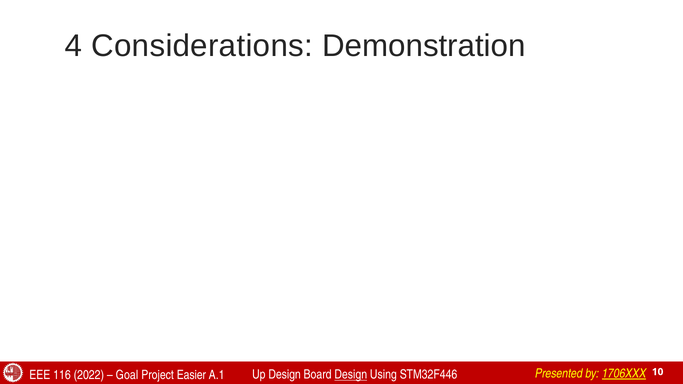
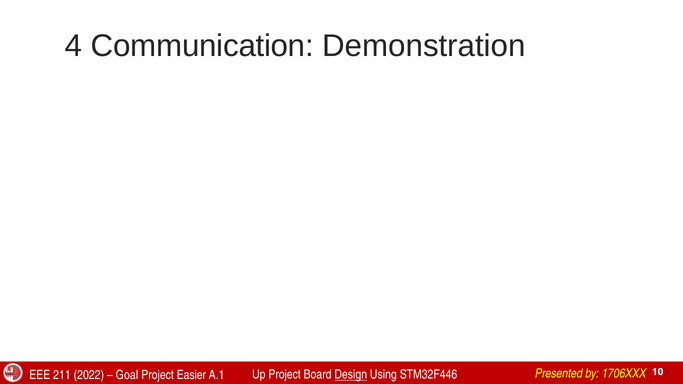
Considerations: Considerations -> Communication
116: 116 -> 211
Up Design: Design -> Project
1706XXX underline: present -> none
